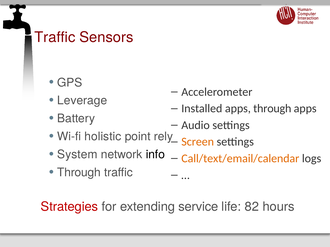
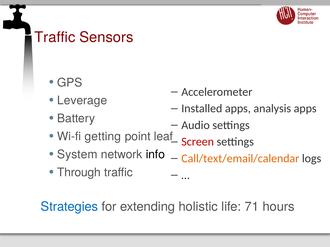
apps through: through -> analysis
holistic: holistic -> getting
rely: rely -> leaf
Screen colour: orange -> red
Strategies colour: red -> blue
service: service -> holistic
82: 82 -> 71
